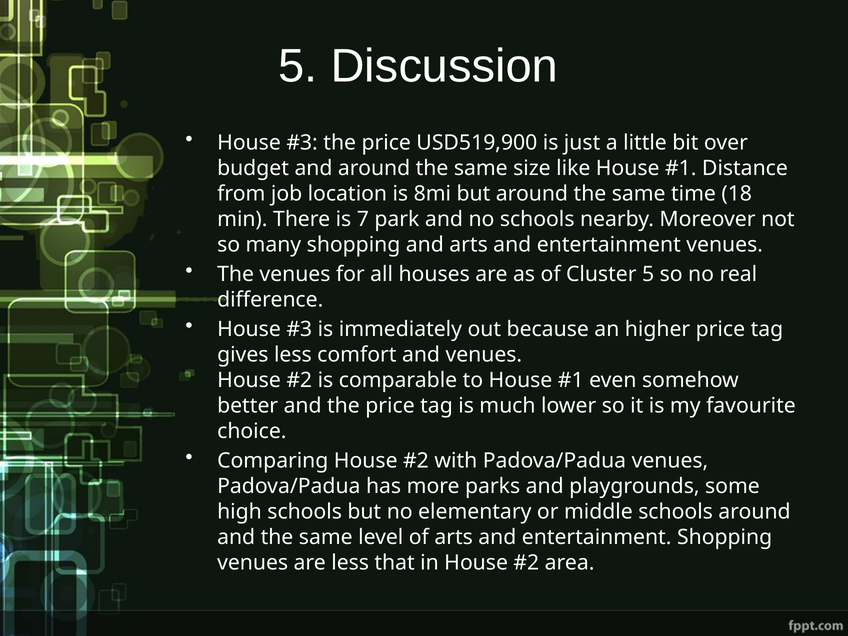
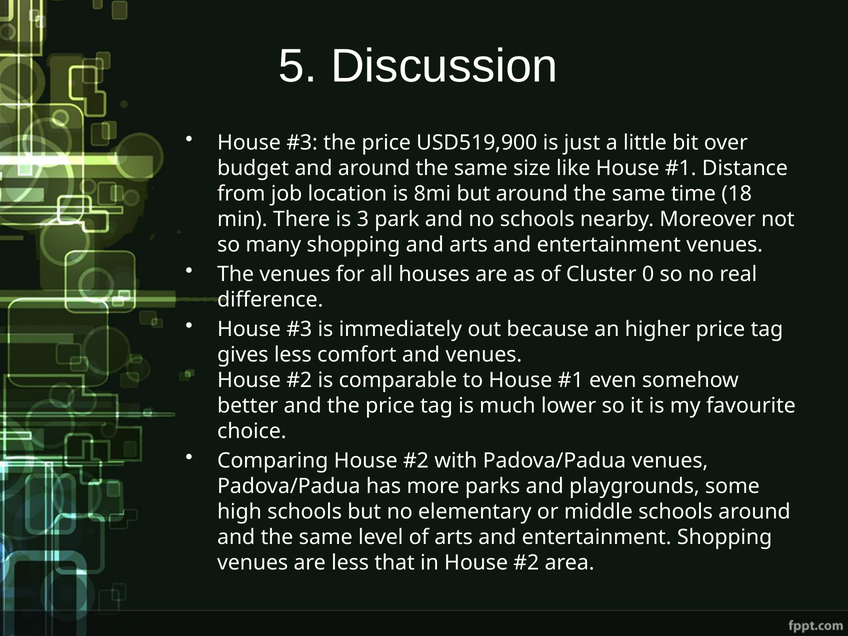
7: 7 -> 3
Cluster 5: 5 -> 0
